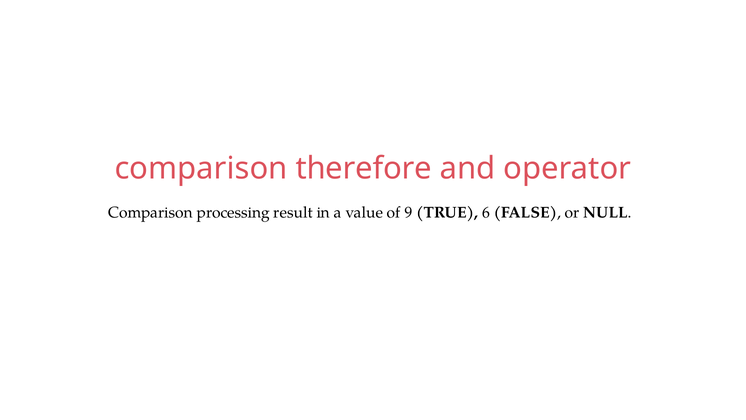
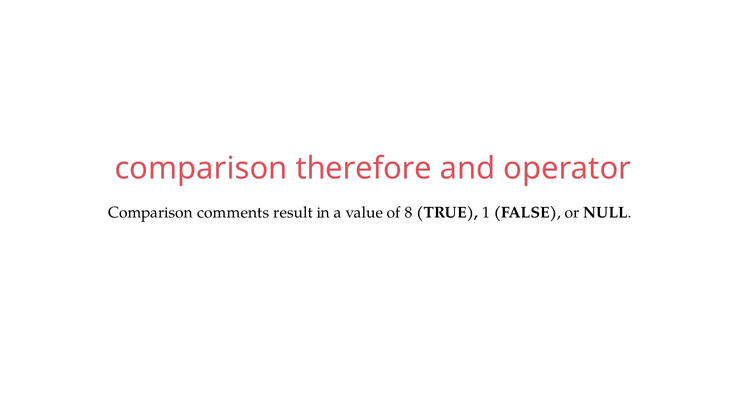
processing: processing -> comments
9: 9 -> 8
6: 6 -> 1
